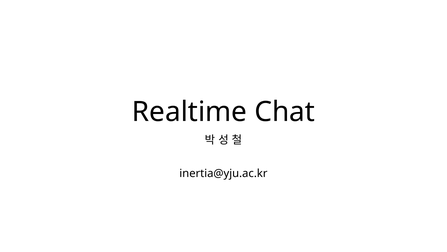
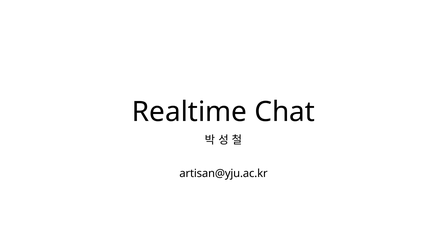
inertia@yju.ac.kr: inertia@yju.ac.kr -> artisan@yju.ac.kr
